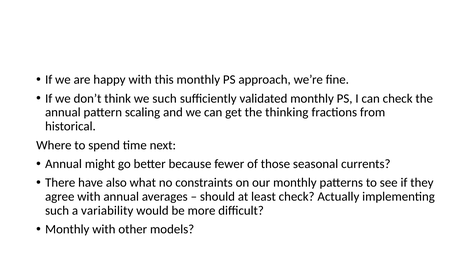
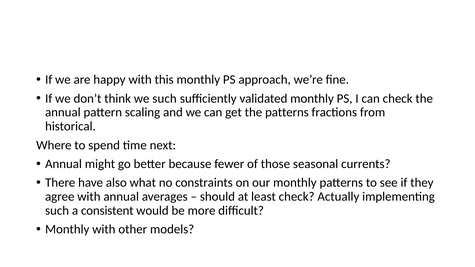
the thinking: thinking -> patterns
variability: variability -> consistent
